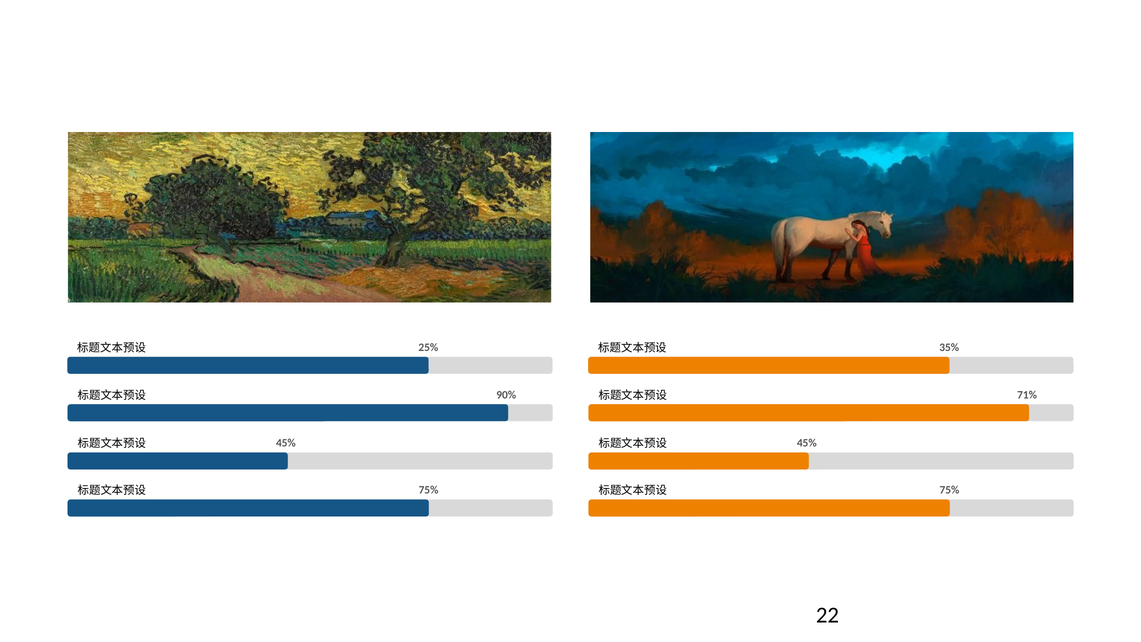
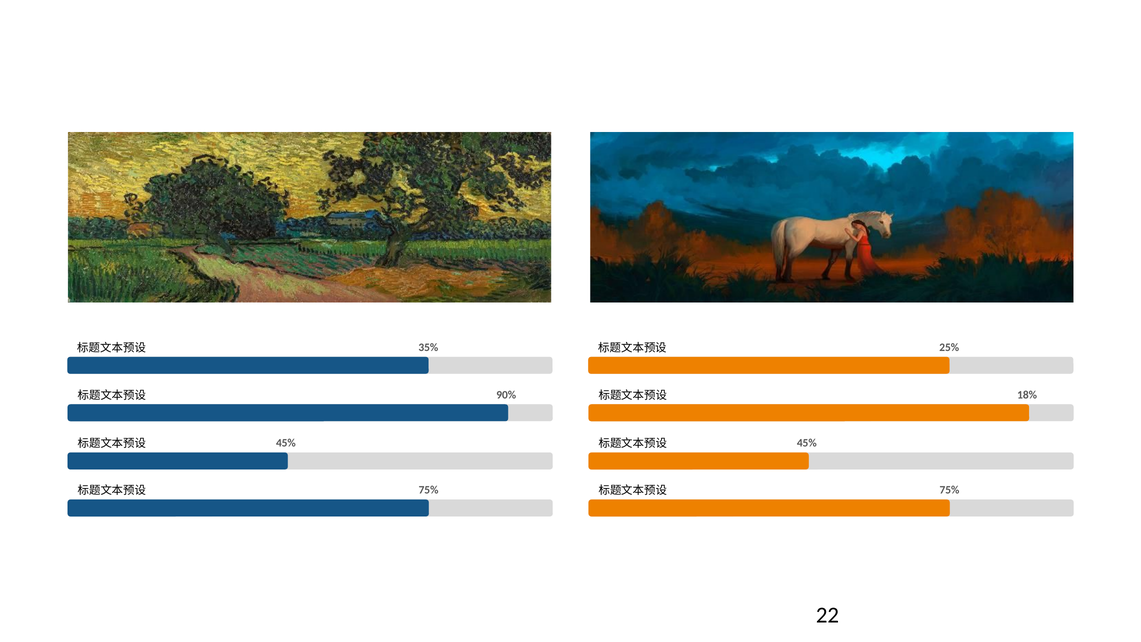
25%: 25% -> 35%
35%: 35% -> 25%
71%: 71% -> 18%
